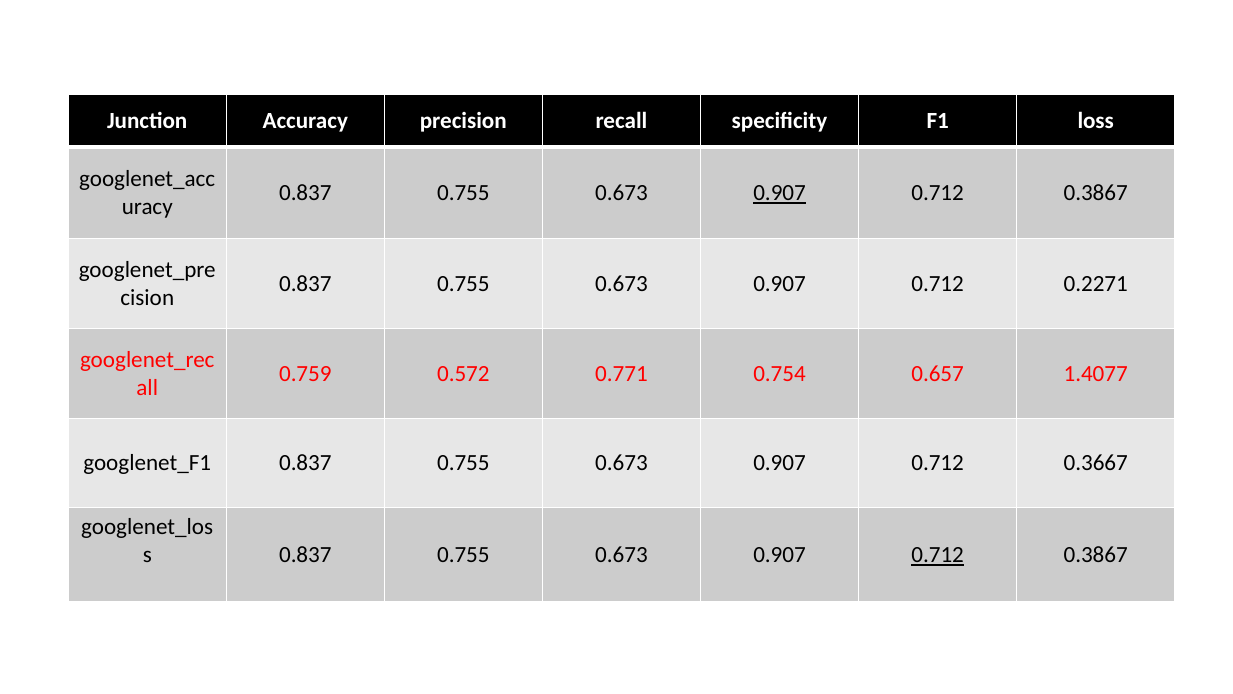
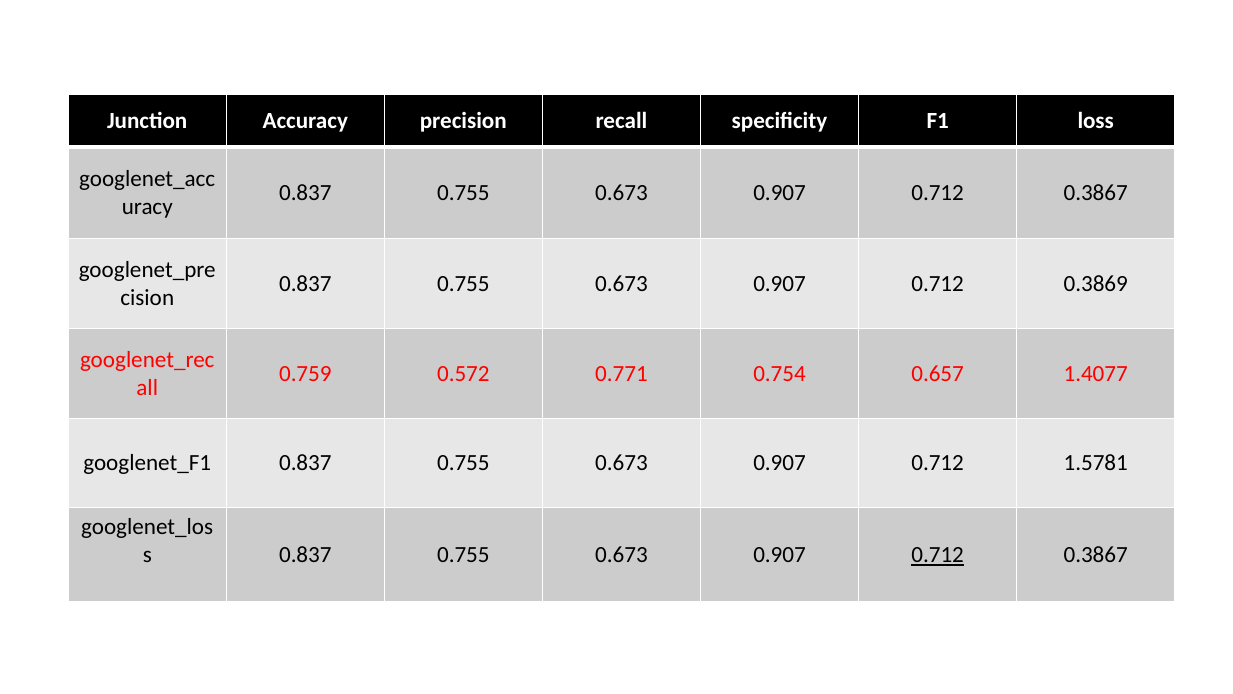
0.907 at (780, 193) underline: present -> none
0.2271: 0.2271 -> 0.3869
0.3667: 0.3667 -> 1.5781
